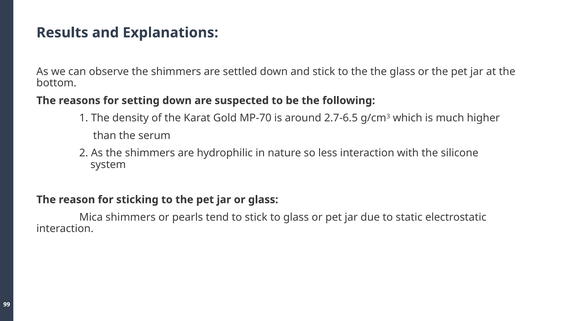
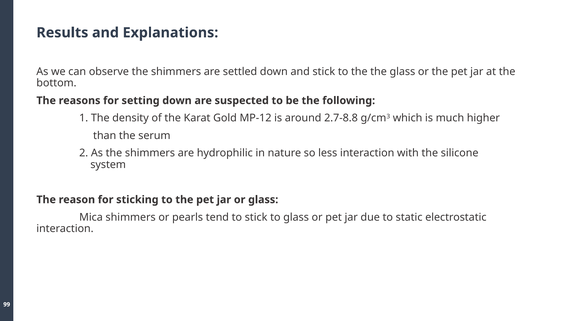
MP-70: MP-70 -> MP-12
2.7-6.5: 2.7-6.5 -> 2.7-8.8
